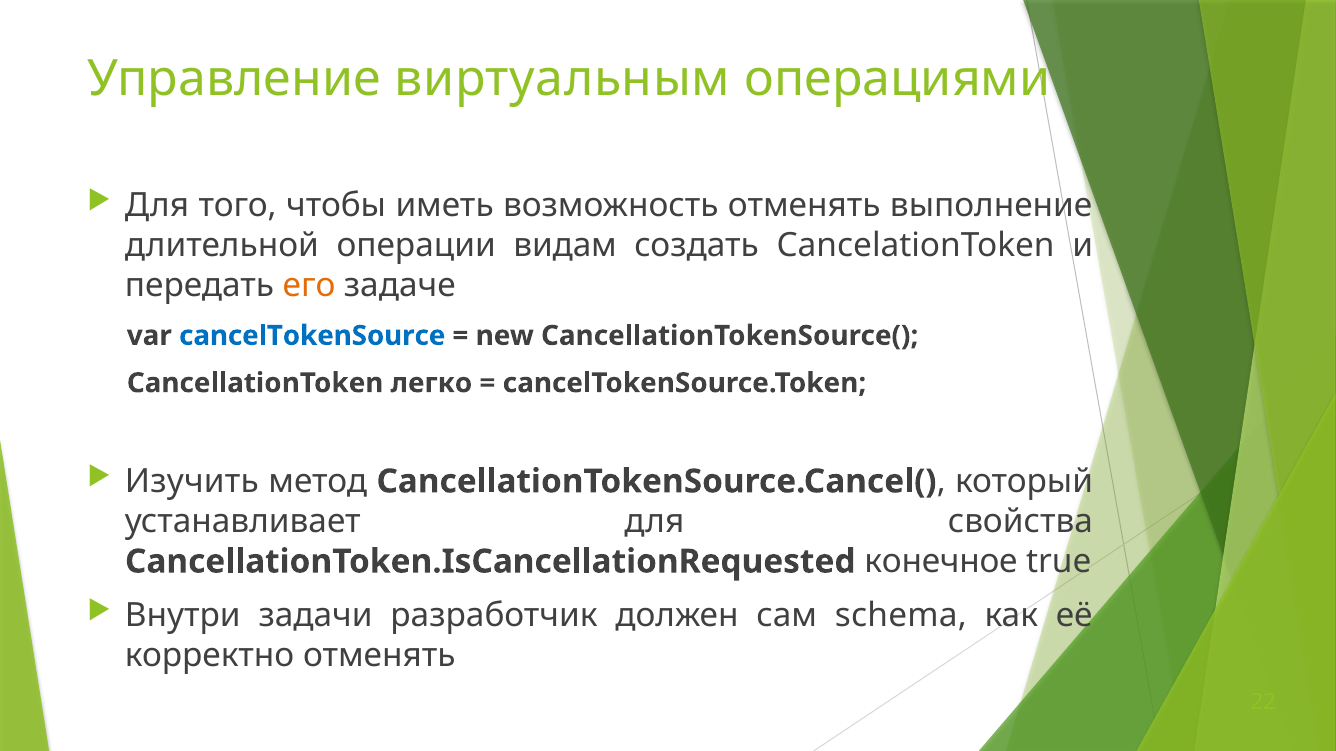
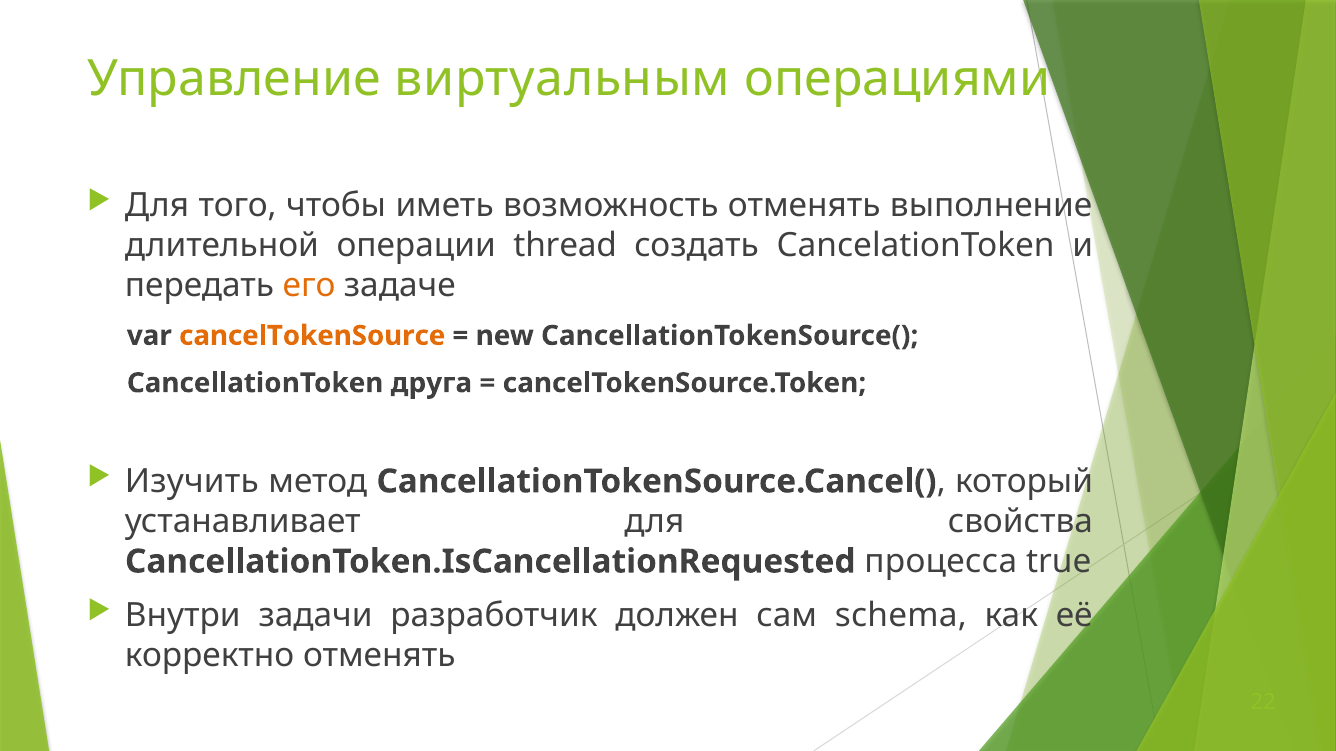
видам: видам -> thread
cancelTokenSource colour: blue -> orange
легко: легко -> друга
конечное: конечное -> процесса
